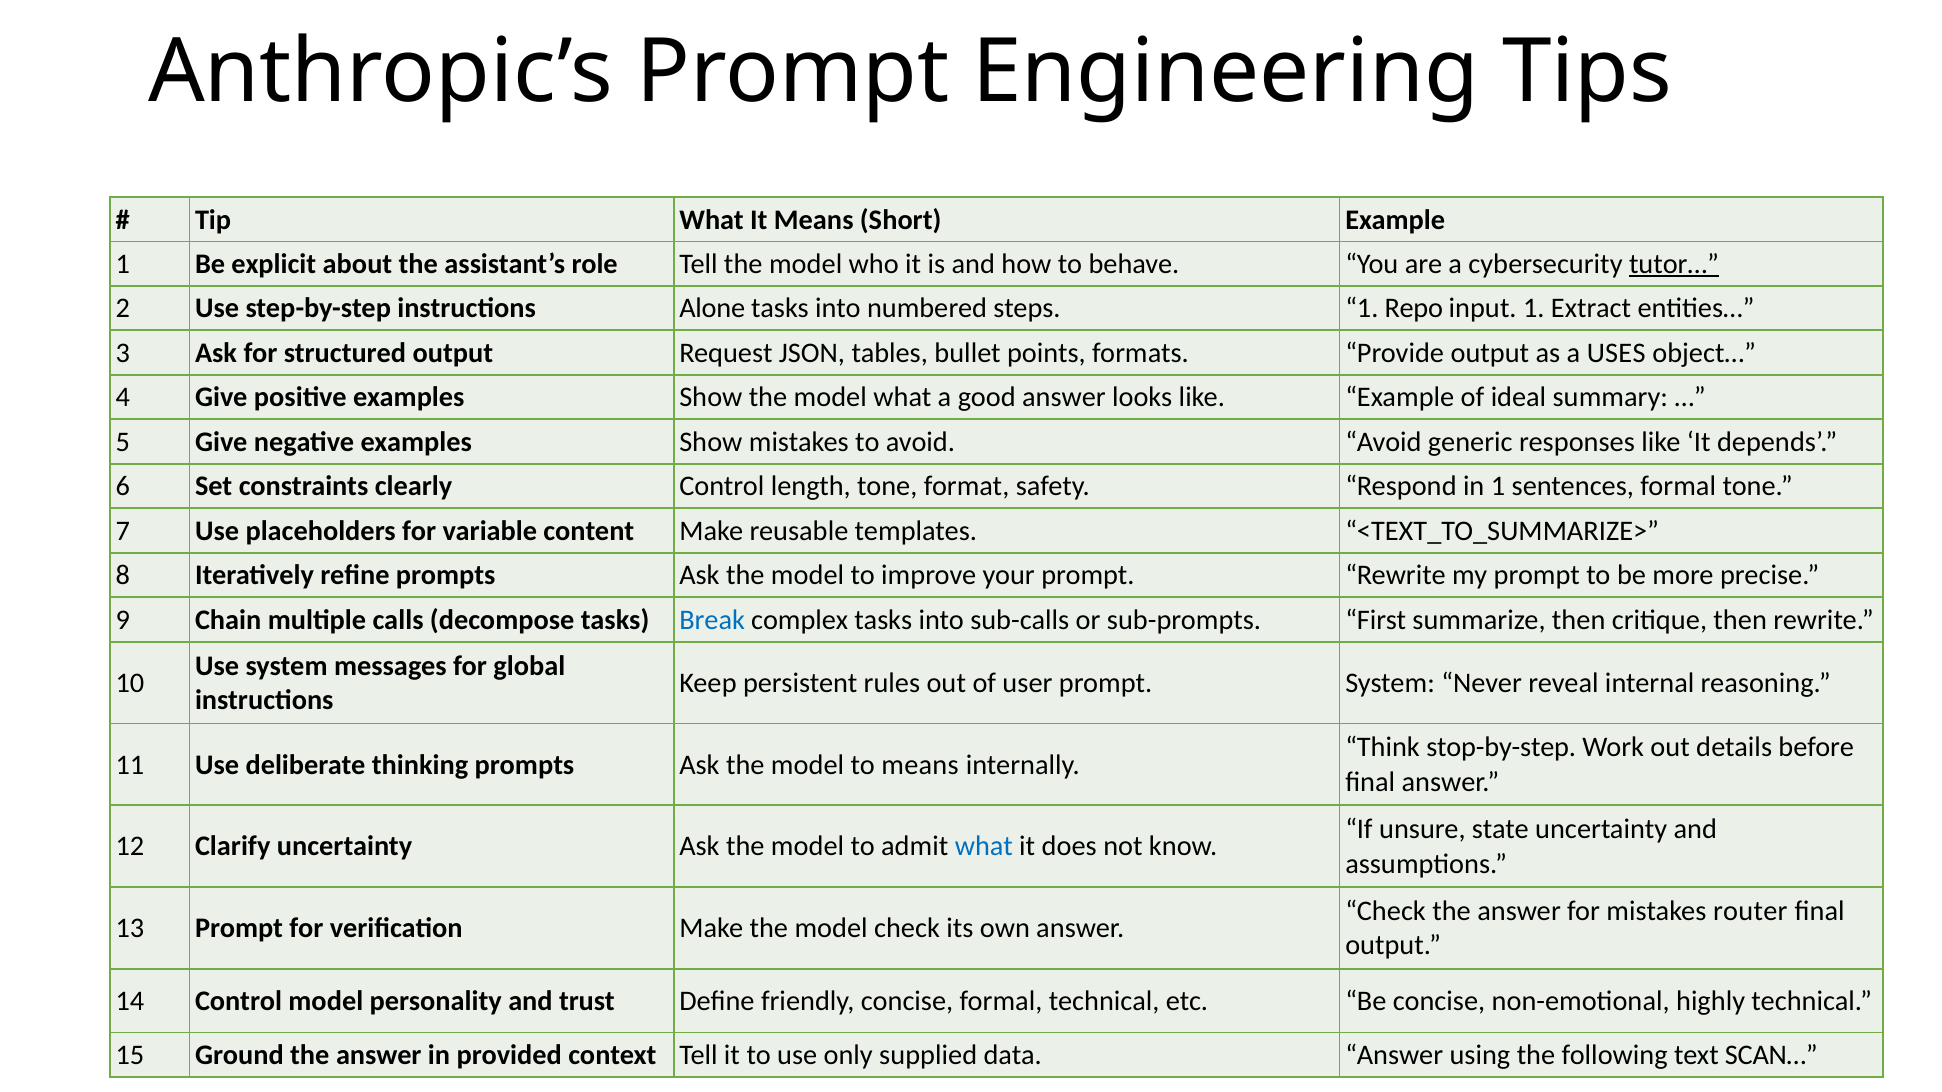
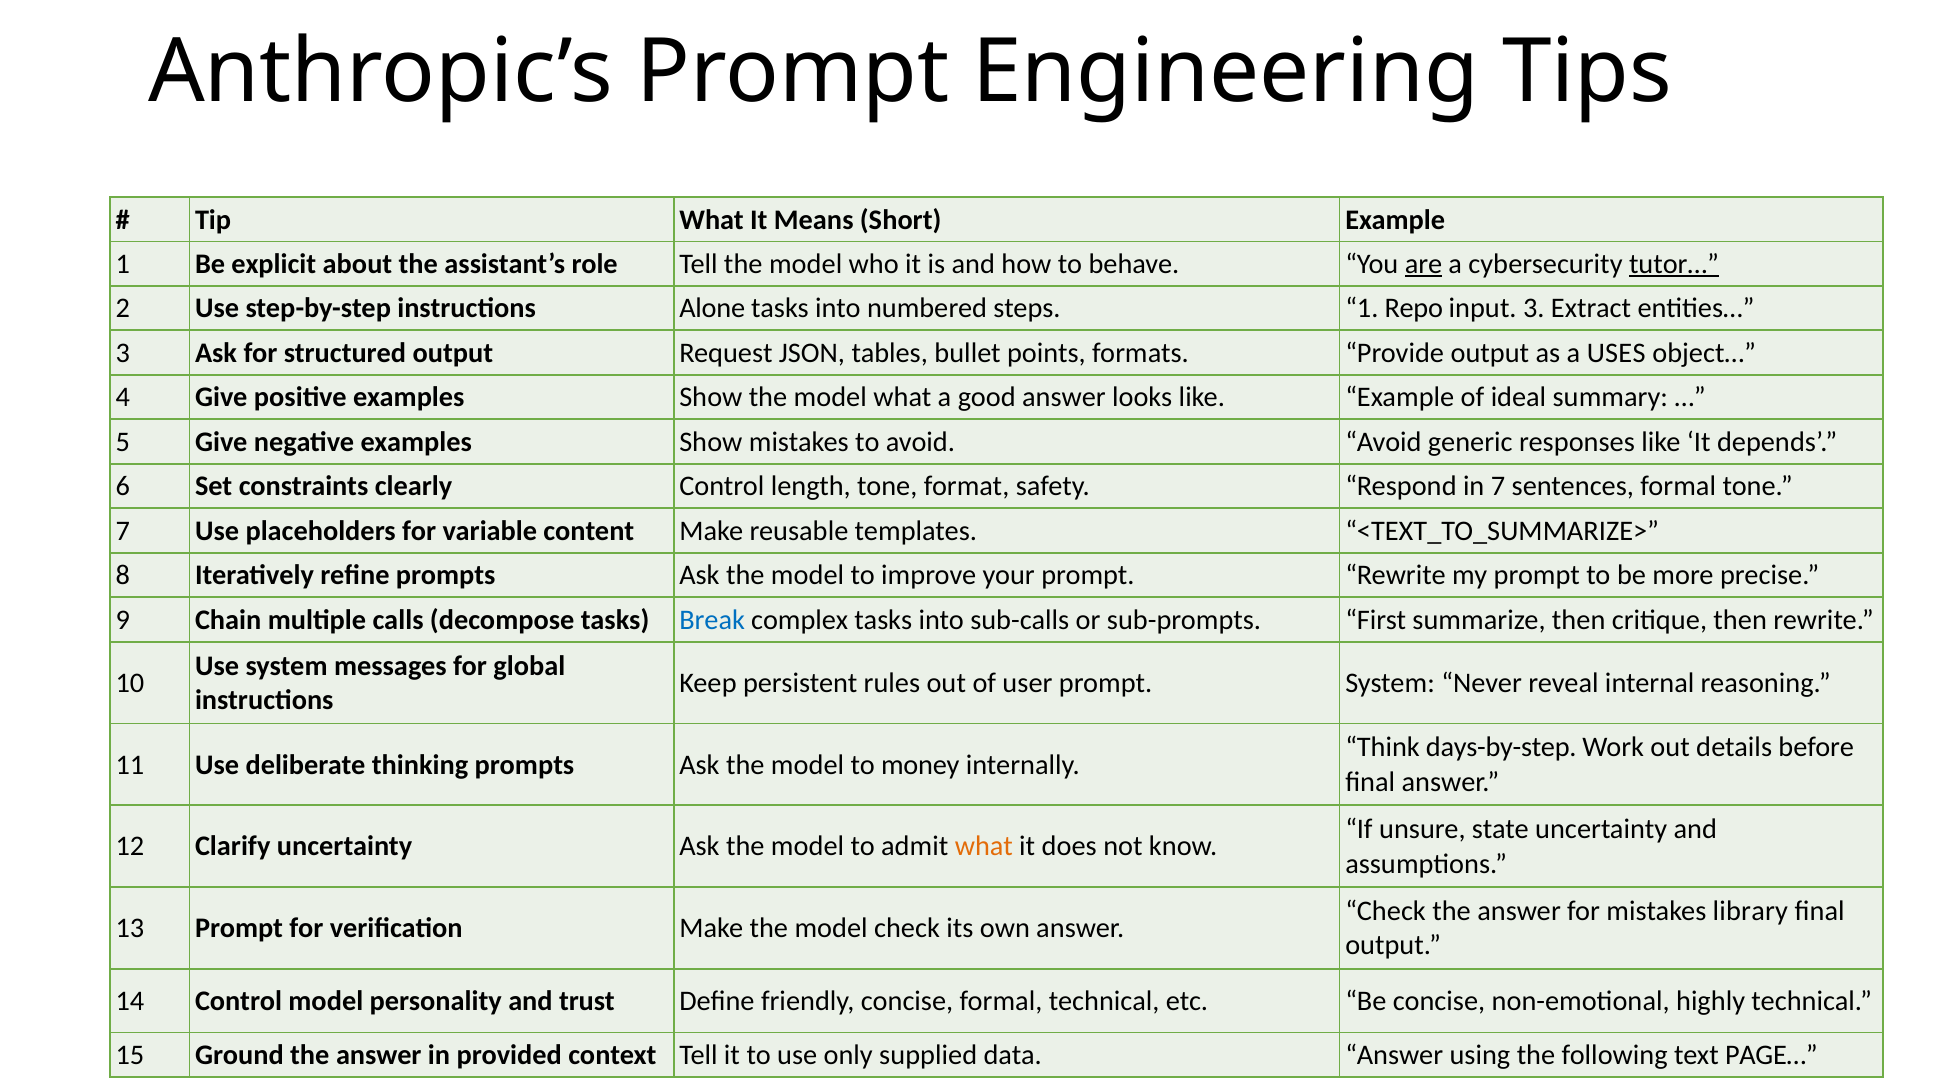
are underline: none -> present
input 1: 1 -> 3
in 1: 1 -> 7
stop-by-step: stop-by-step -> days-by-step
to means: means -> money
what at (984, 847) colour: blue -> orange
router: router -> library
SCAN…: SCAN… -> PAGE…
